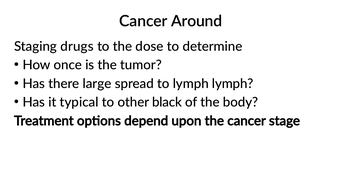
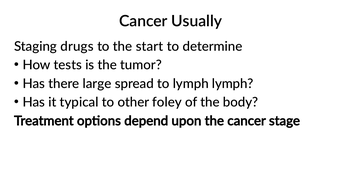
Around: Around -> Usually
dose: dose -> start
once: once -> tests
black: black -> foley
